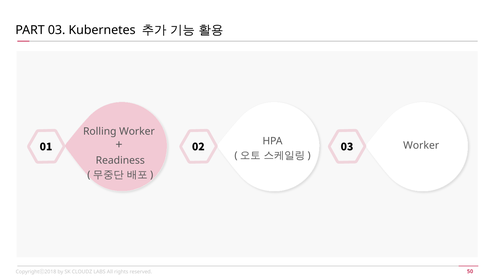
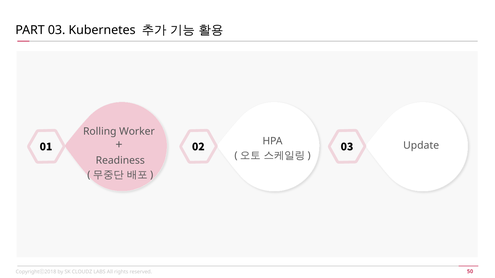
03 Worker: Worker -> Update
